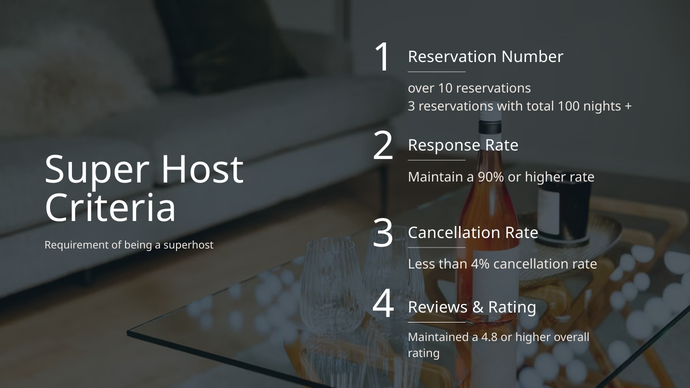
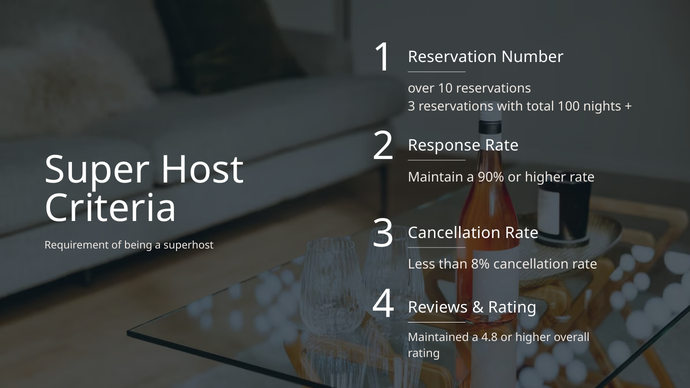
4%: 4% -> 8%
